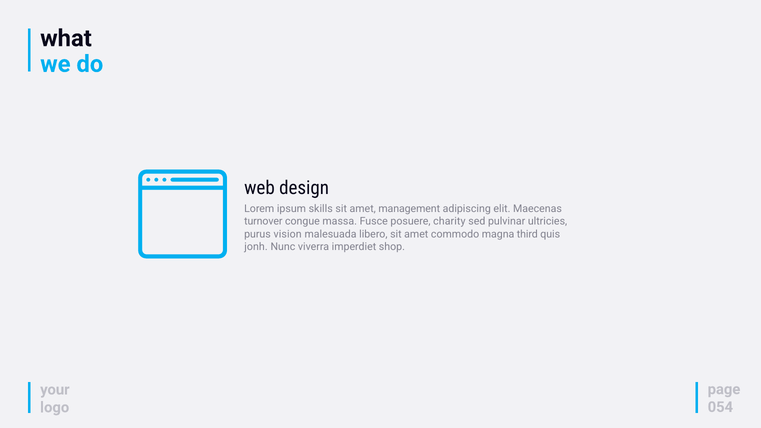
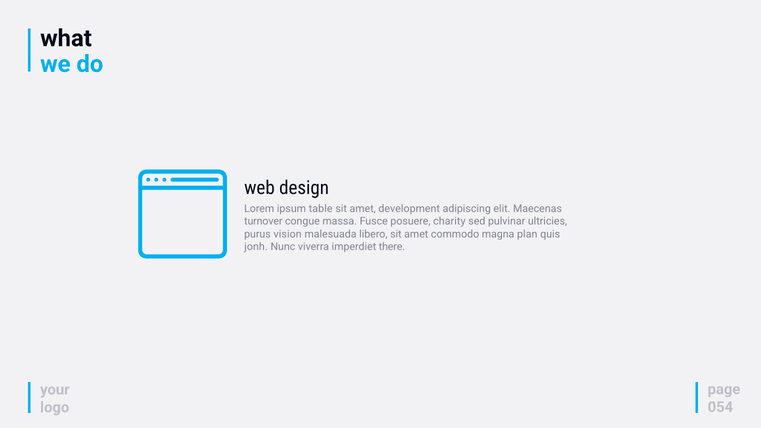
skills: skills -> table
management: management -> development
third: third -> plan
shop: shop -> there
